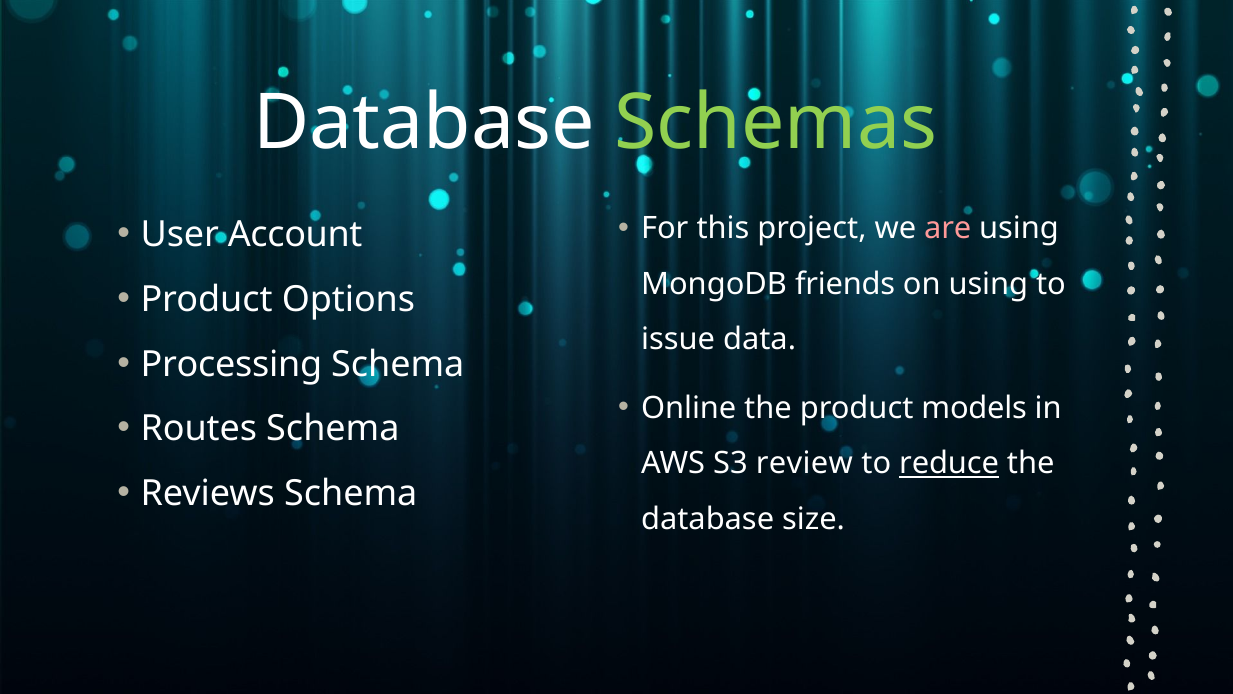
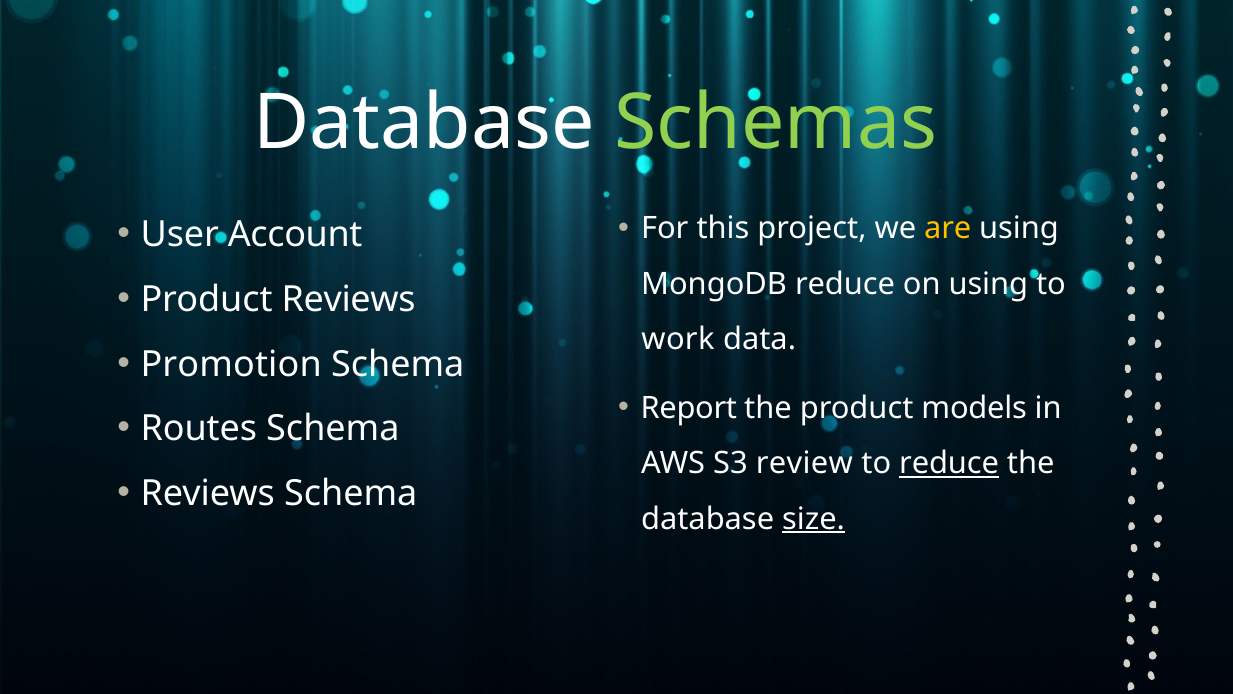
are colour: pink -> yellow
MongoDB friends: friends -> reduce
Product Options: Options -> Reviews
issue: issue -> work
Processing: Processing -> Promotion
Online: Online -> Report
size underline: none -> present
